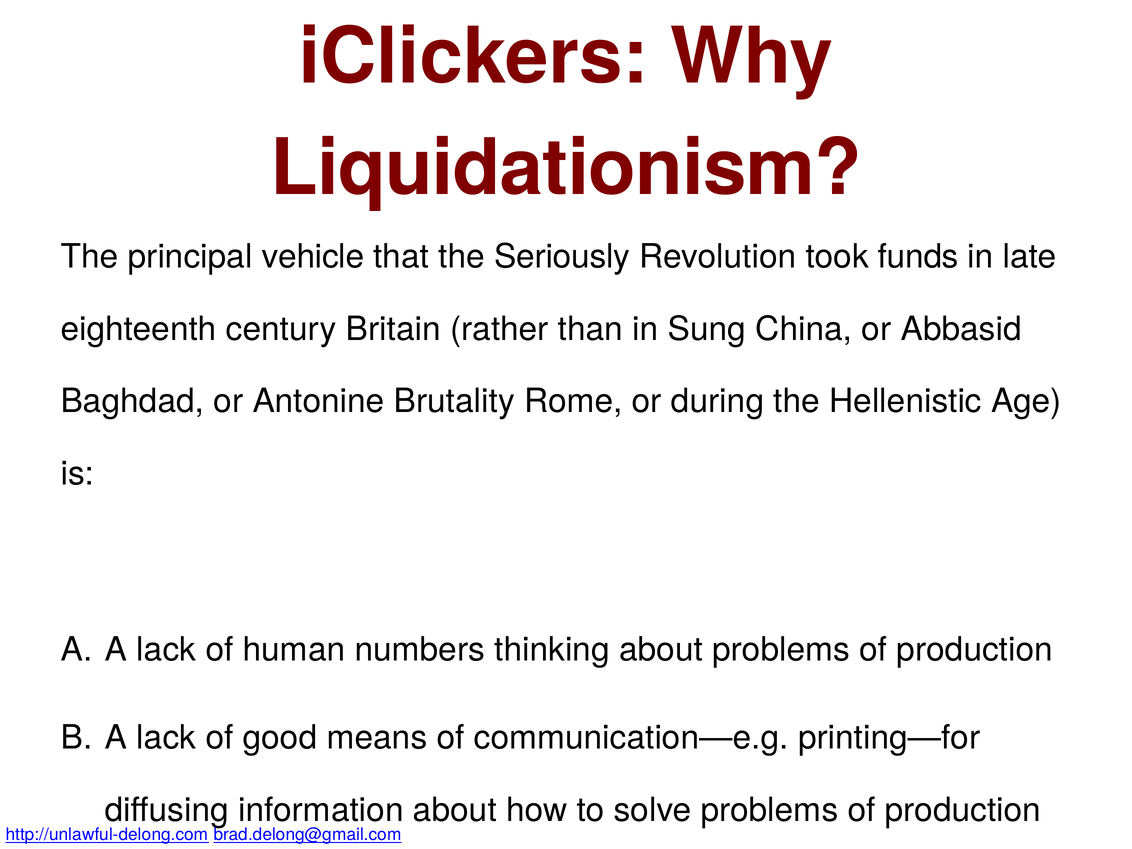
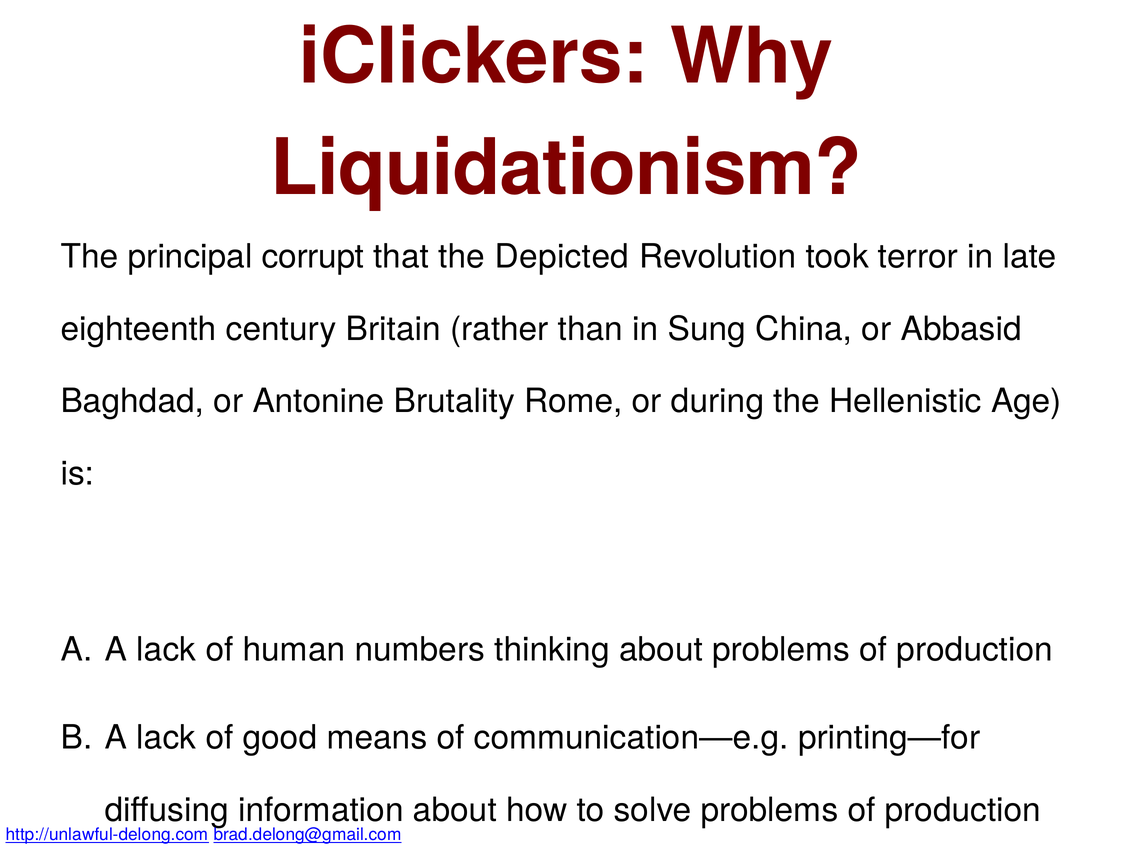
vehicle: vehicle -> corrupt
Seriously: Seriously -> Depicted
funds: funds -> terror
